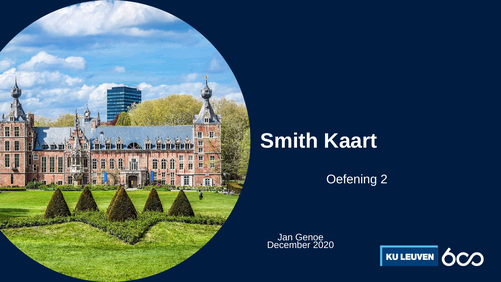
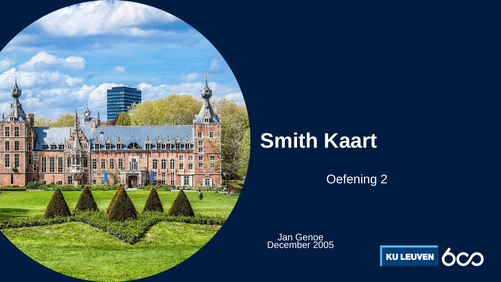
2020: 2020 -> 2005
